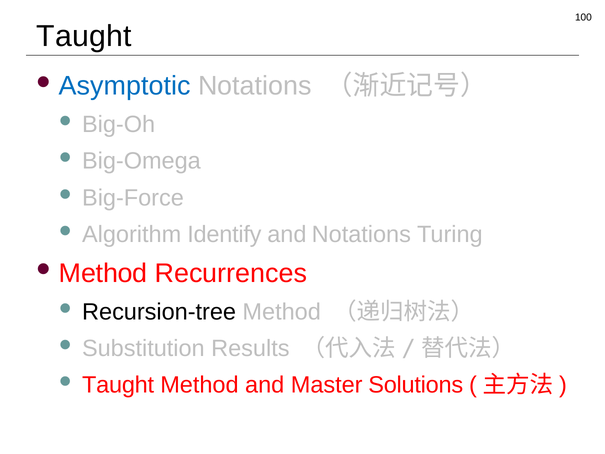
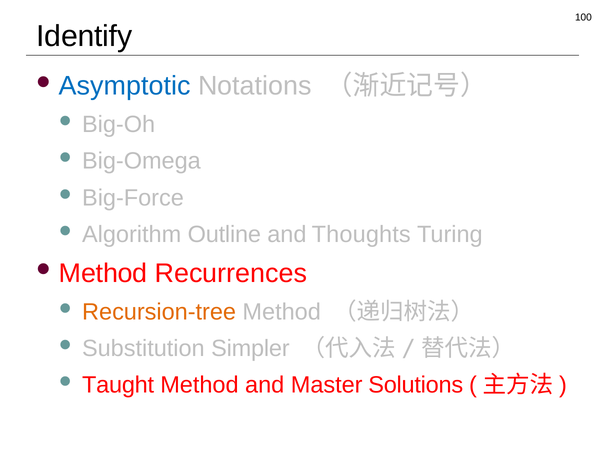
Taught at (84, 36): Taught -> Identify
Identify: Identify -> Outline
and Notations: Notations -> Thoughts
Recursion-tree colour: black -> orange
Results: Results -> Simpler
